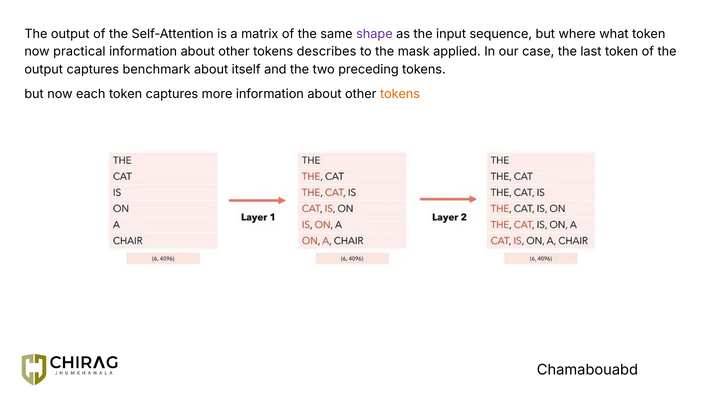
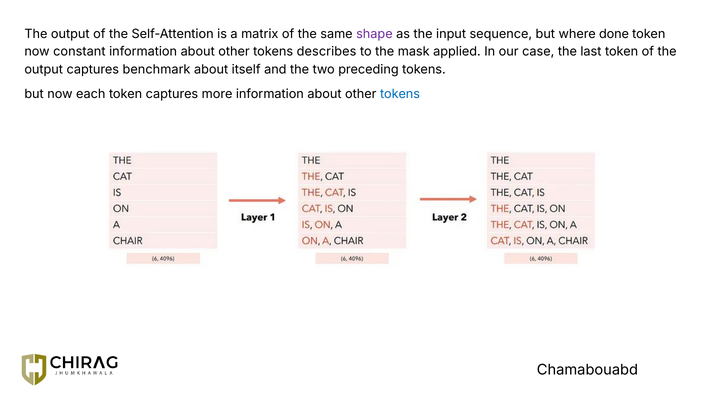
what: what -> done
practical: practical -> constant
tokens at (400, 94) colour: orange -> blue
